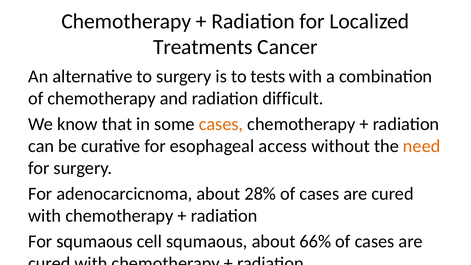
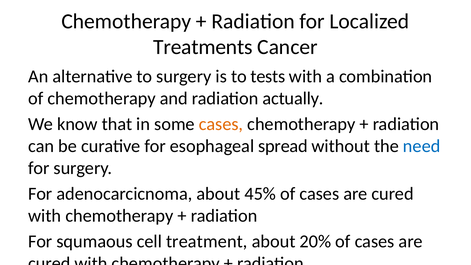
difficult: difficult -> actually
access: access -> spread
need colour: orange -> blue
28%: 28% -> 45%
cell squmaous: squmaous -> treatment
66%: 66% -> 20%
